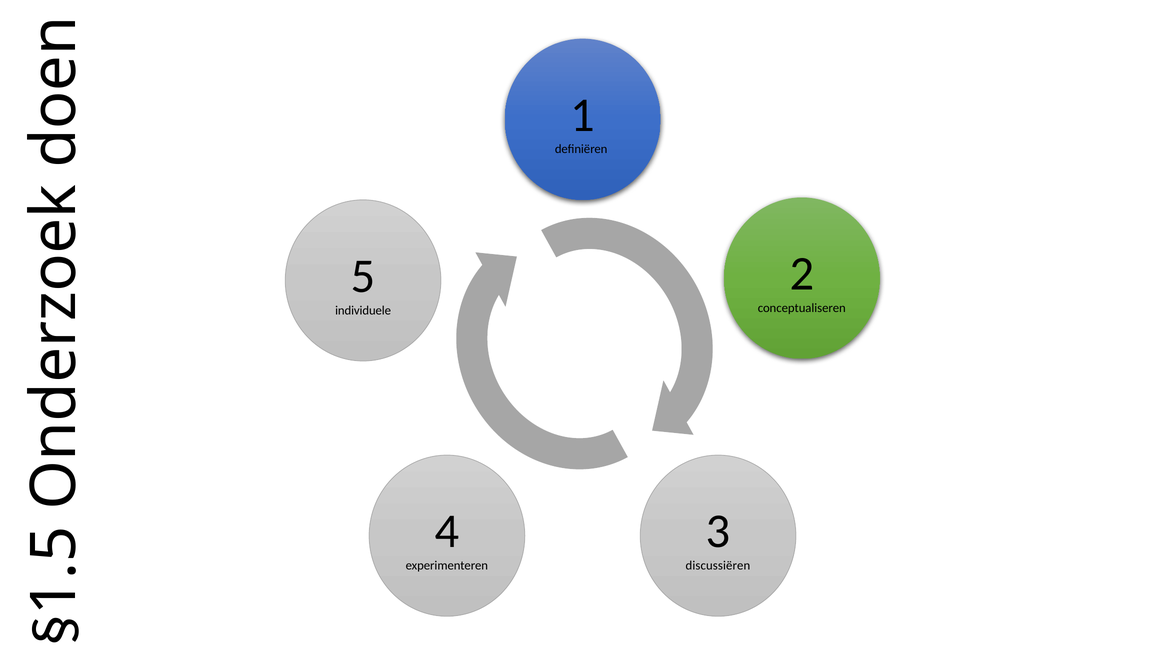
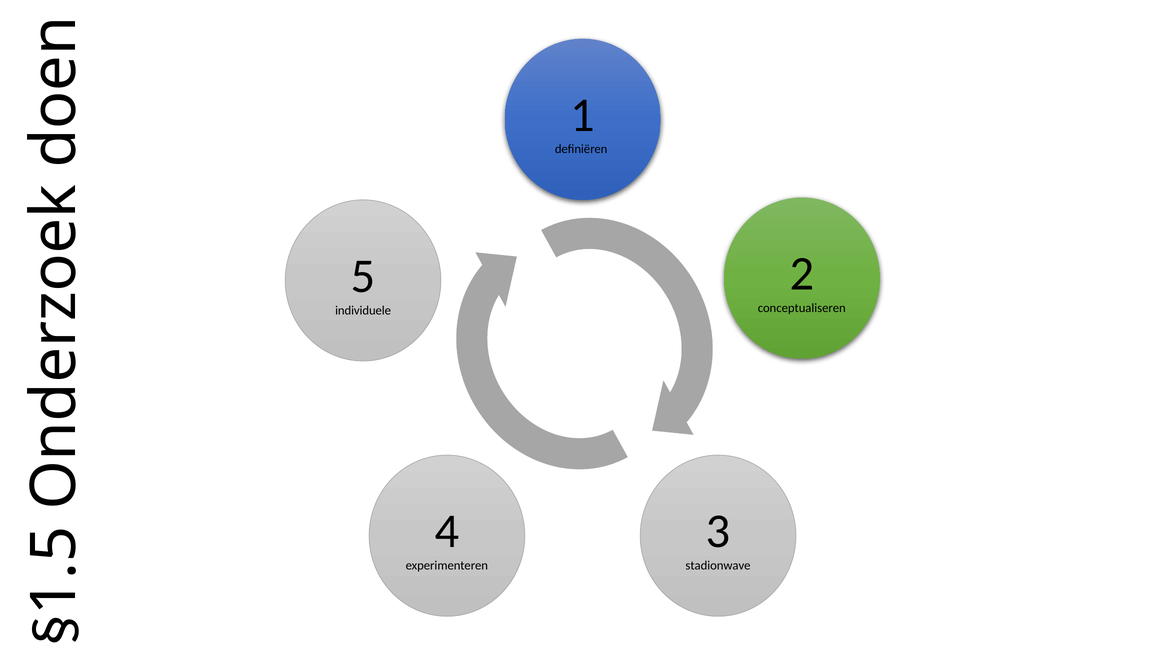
discussiëren: discussiëren -> stadionwave
